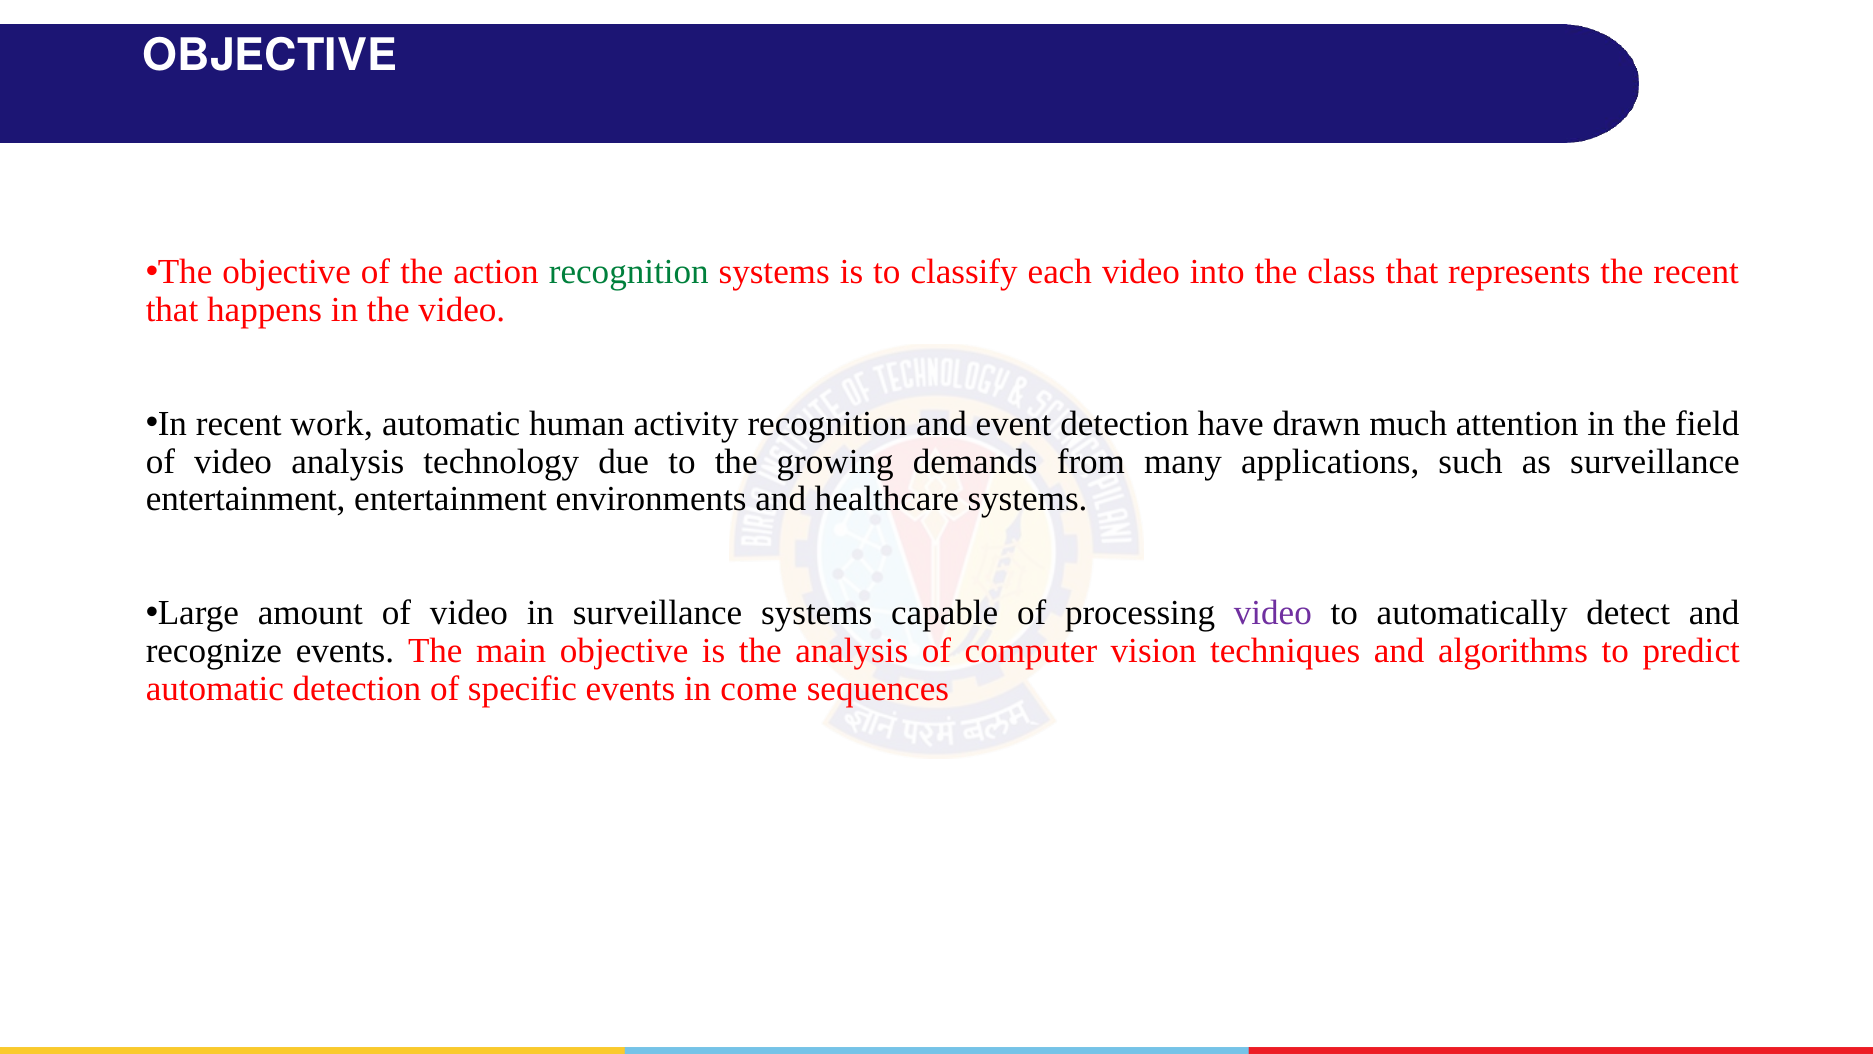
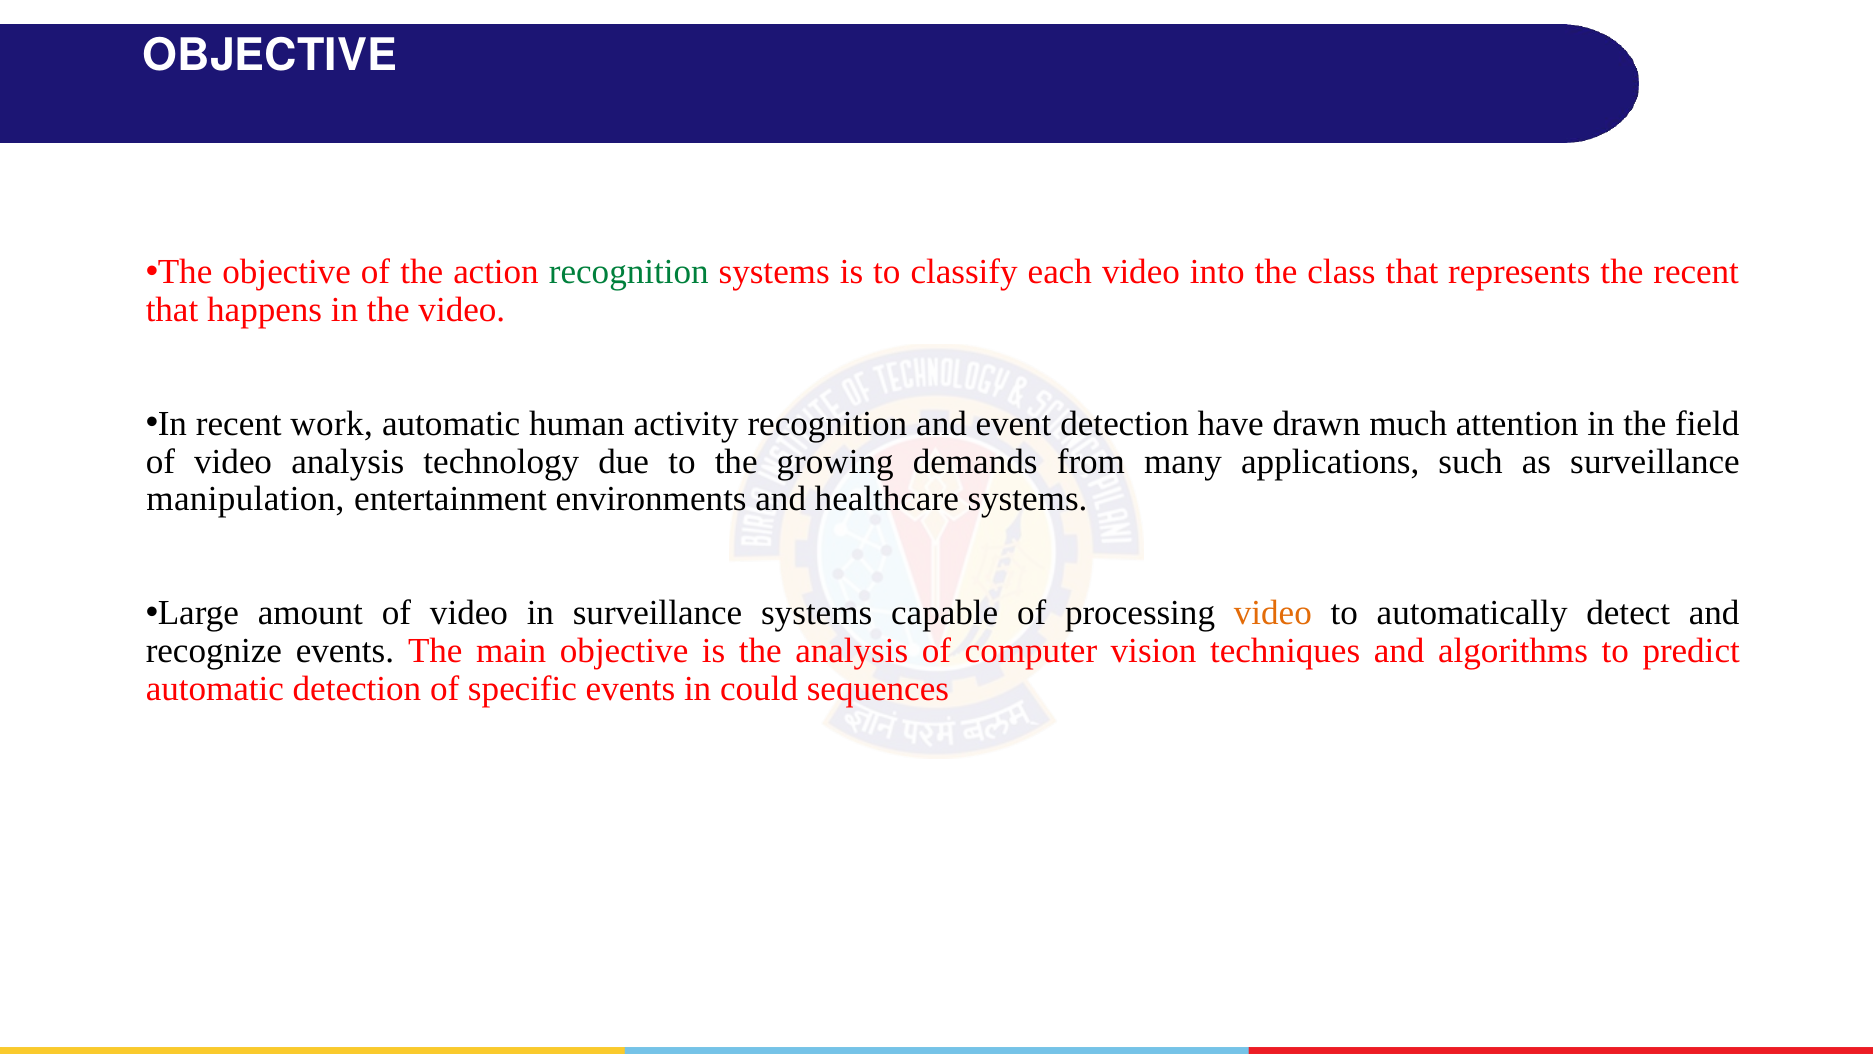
entertainment at (246, 499): entertainment -> manipulation
video at (1273, 613) colour: purple -> orange
come: come -> could
